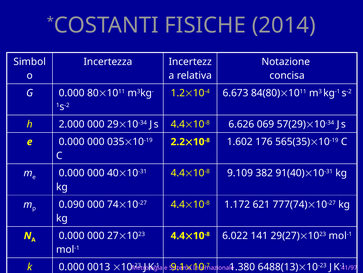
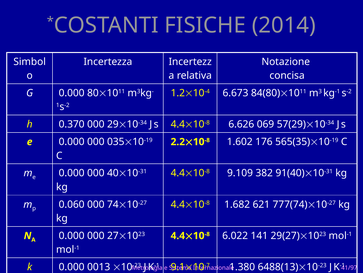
2.000: 2.000 -> 0.370
1.172: 1.172 -> 1.682
0.090: 0.090 -> 0.060
